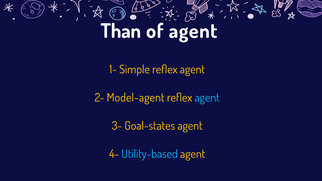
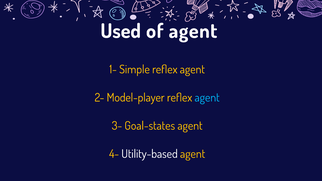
Than: Than -> Used
Model-agent: Model-agent -> Model-player
Utility-based colour: light blue -> white
